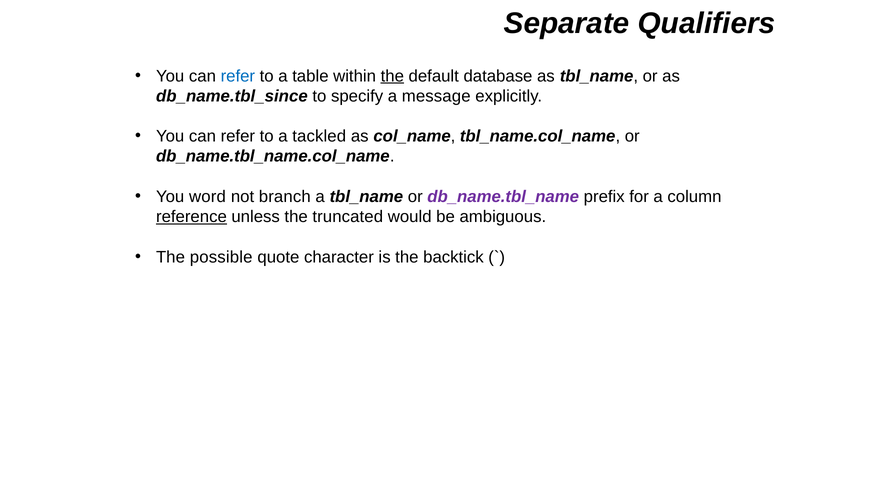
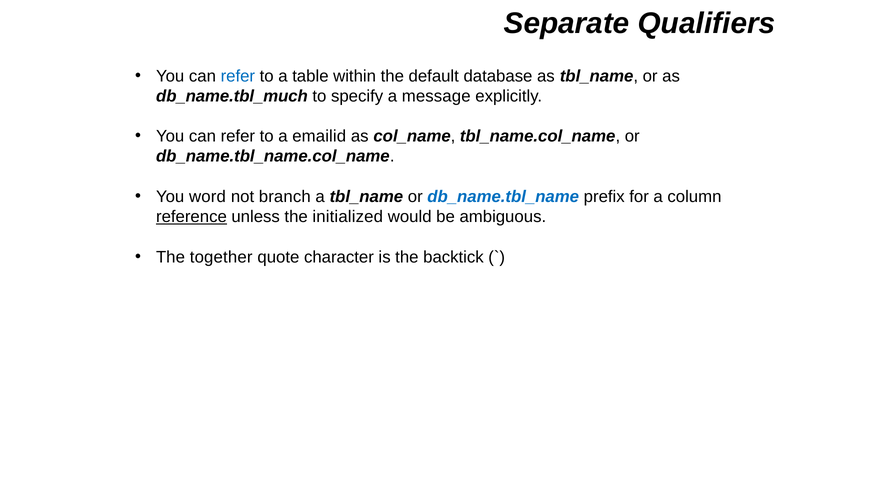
the at (392, 76) underline: present -> none
db_name.tbl_since: db_name.tbl_since -> db_name.tbl_much
tackled: tackled -> emailid
db_name.tbl_name colour: purple -> blue
truncated: truncated -> initialized
possible: possible -> together
